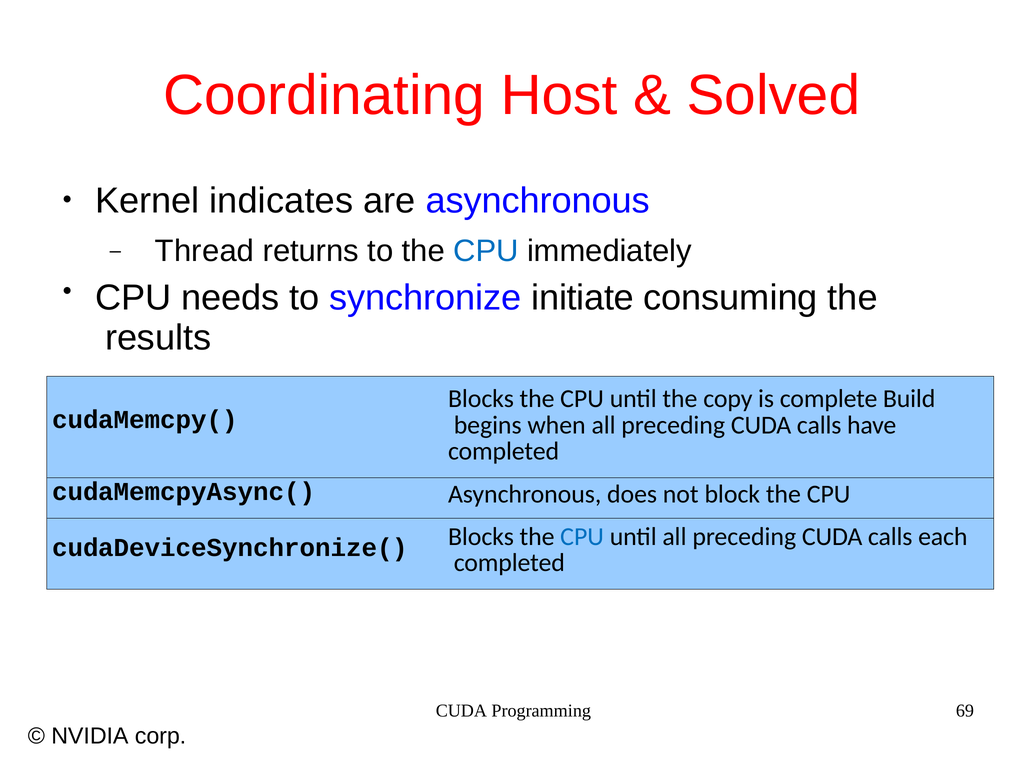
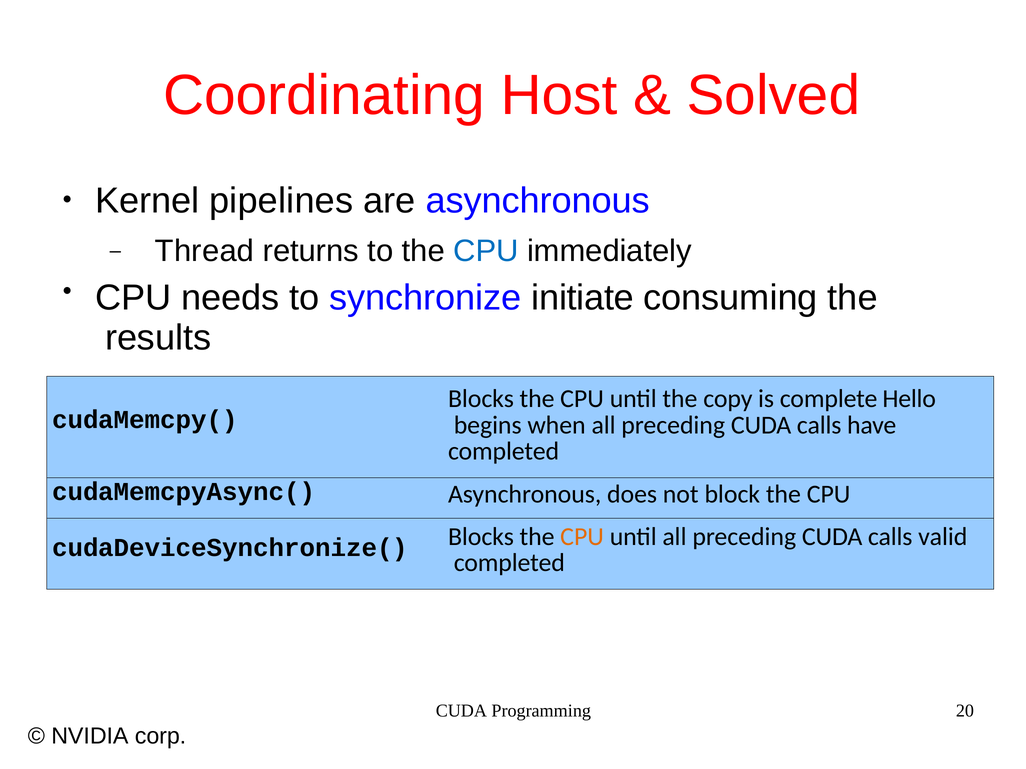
indicates: indicates -> pipelines
Build: Build -> Hello
CPU at (582, 537) colour: blue -> orange
each: each -> valid
69: 69 -> 20
